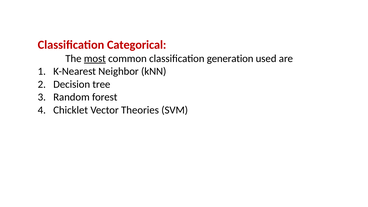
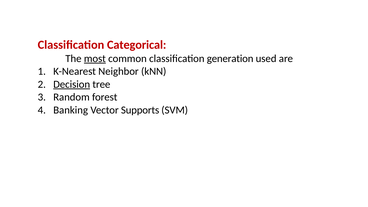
Decision underline: none -> present
Chicklet: Chicklet -> Banking
Theories: Theories -> Supports
